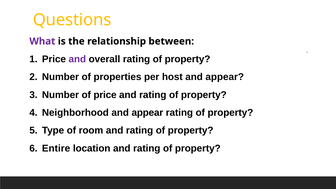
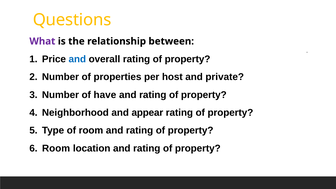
and at (77, 59) colour: purple -> blue
host and appear: appear -> private
of price: price -> have
Entire at (56, 148): Entire -> Room
